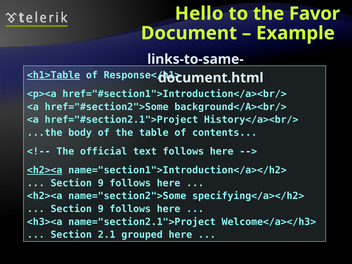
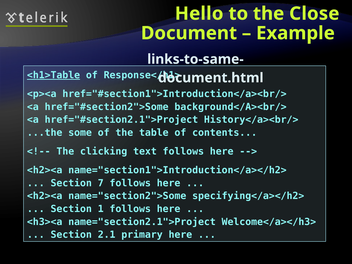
Favor: Favor -> Close
body: body -> some
official: official -> clicking
<h2><a at (45, 170) underline: present -> none
9 at (101, 183): 9 -> 7
9 at (101, 209): 9 -> 1
grouped: grouped -> primary
